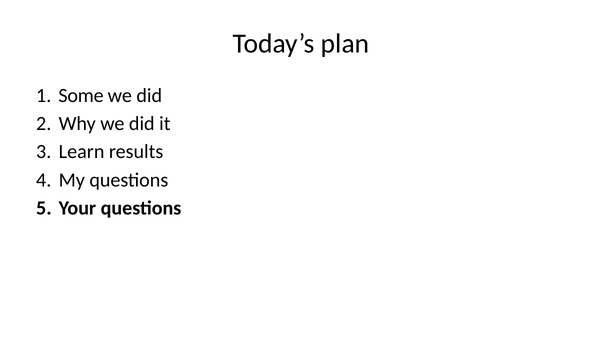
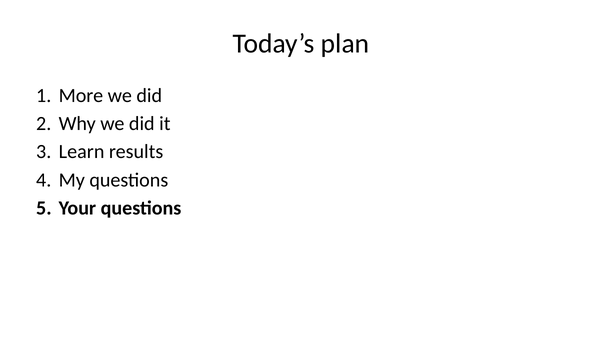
Some: Some -> More
